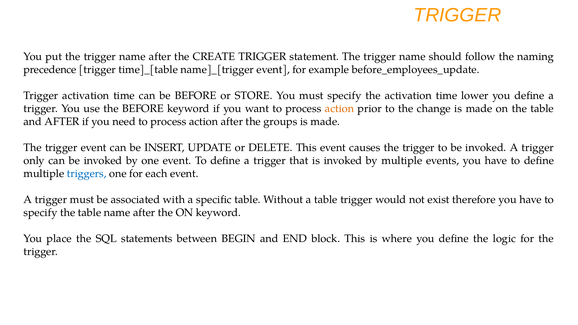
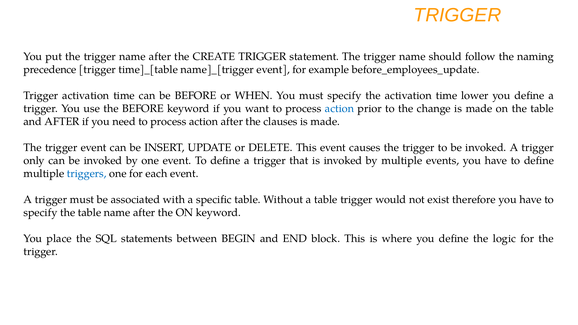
STORE: STORE -> WHEN
action at (340, 108) colour: orange -> blue
groups: groups -> clauses
